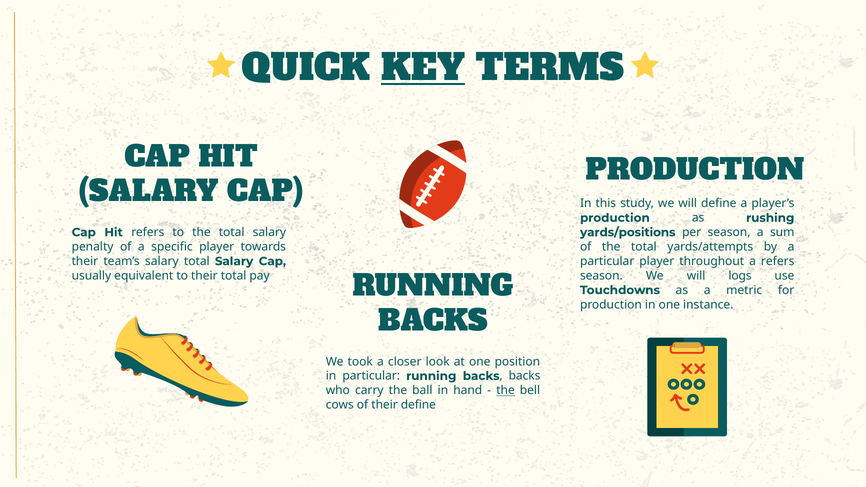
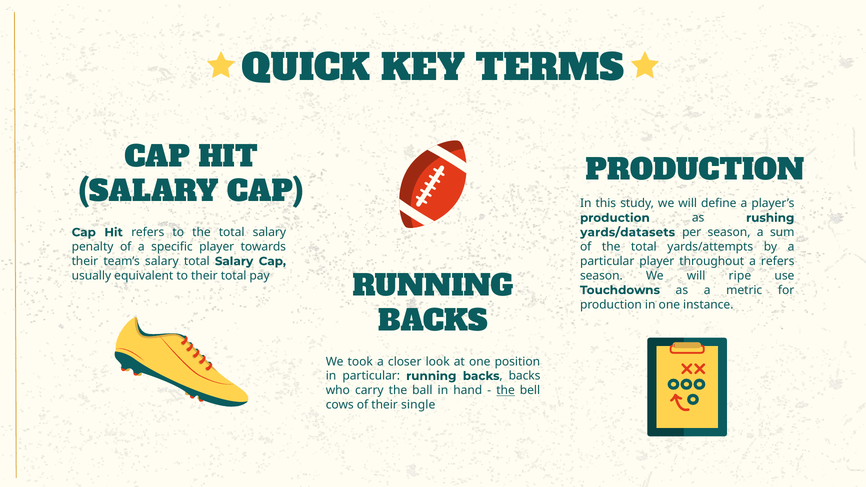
KEY underline: present -> none
yards/positions: yards/positions -> yards/datasets
logs: logs -> ripe
their define: define -> single
